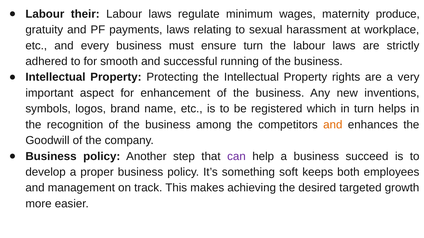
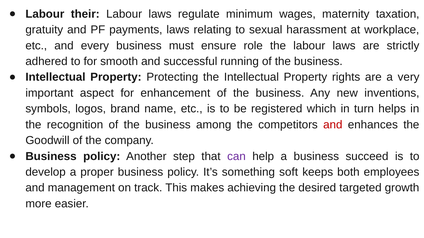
produce: produce -> taxation
ensure turn: turn -> role
and at (333, 125) colour: orange -> red
